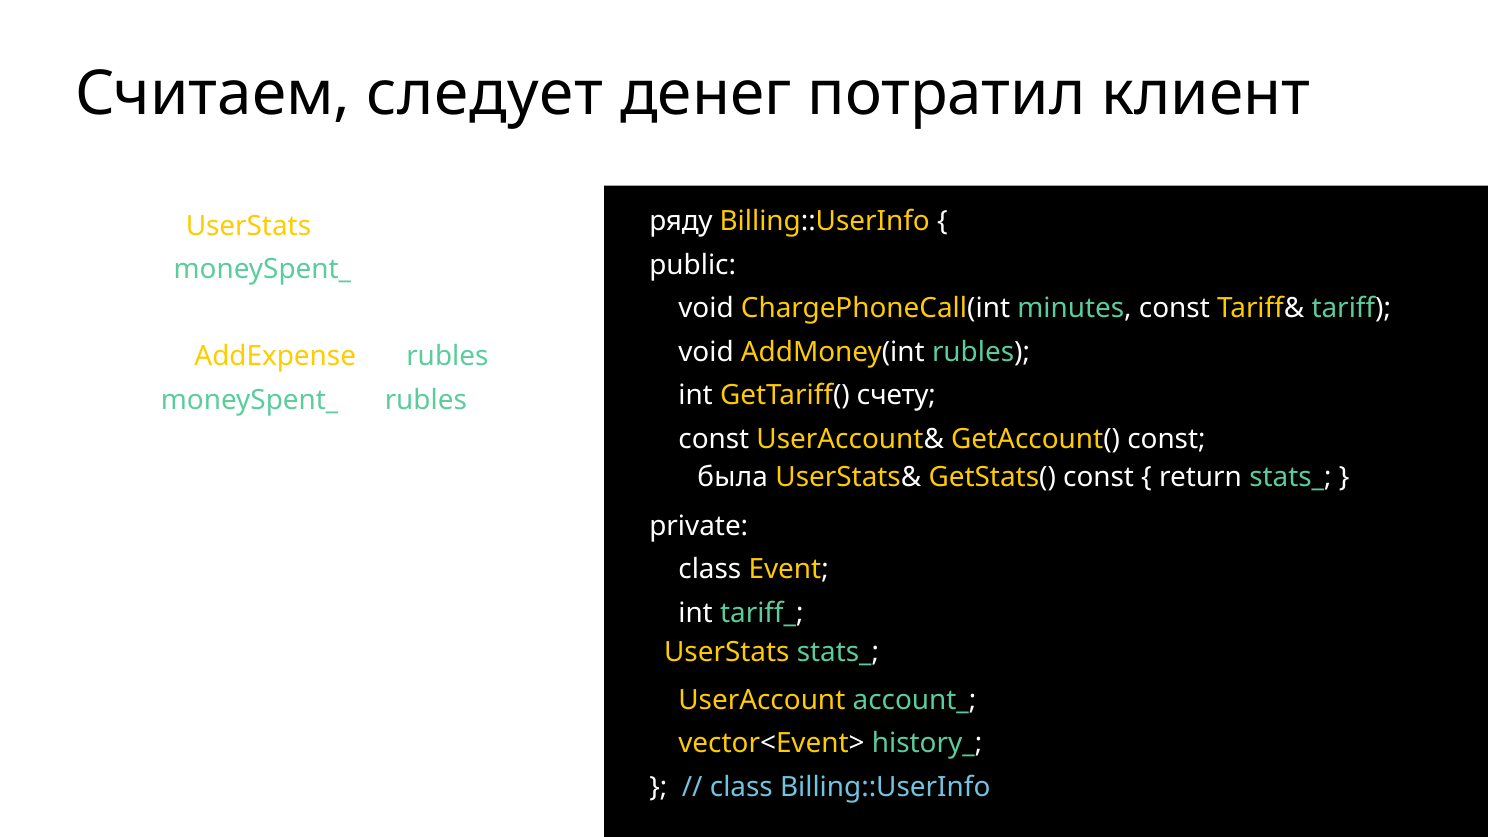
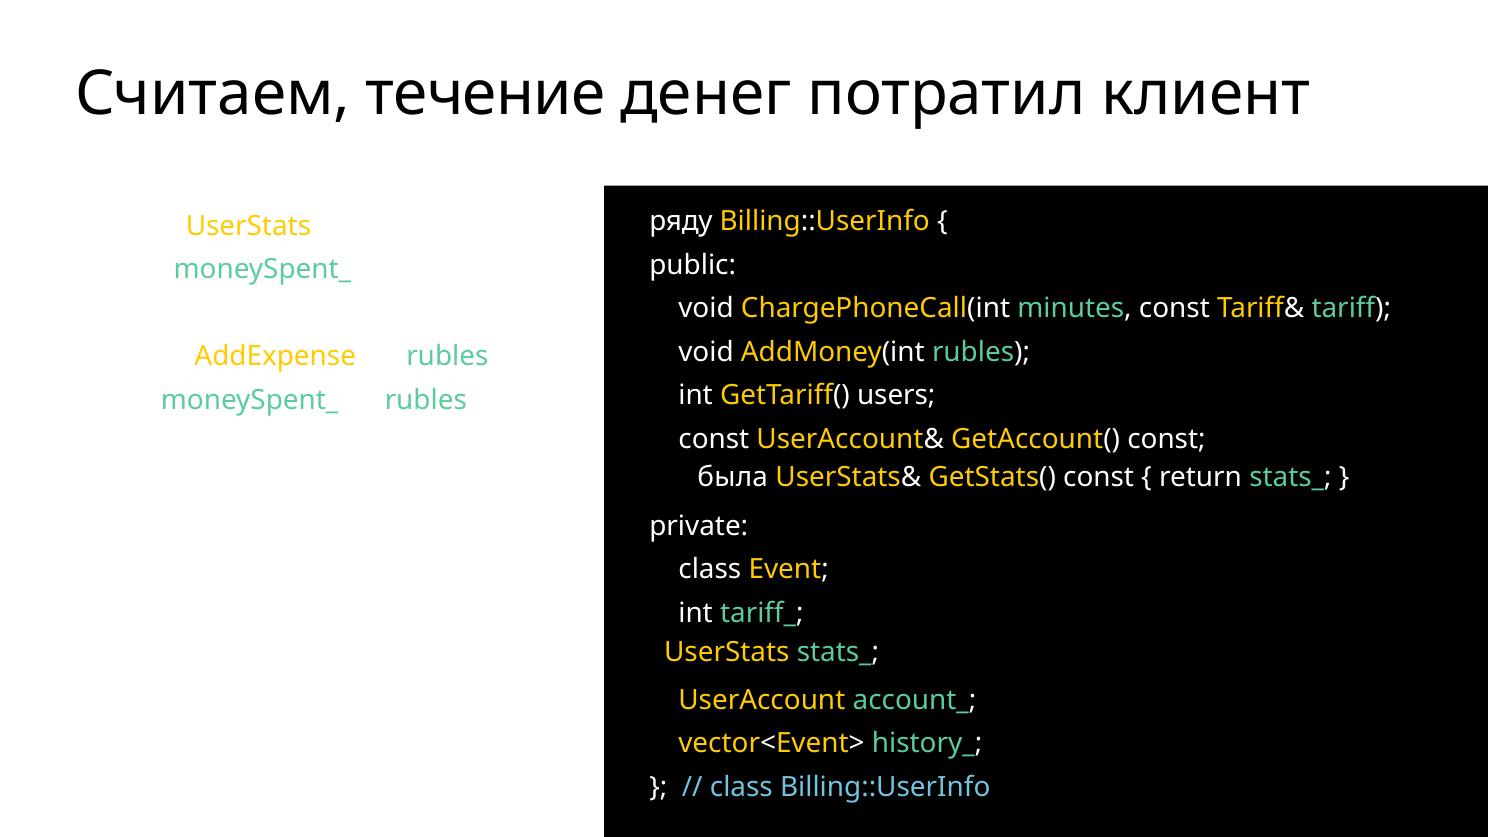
следует: следует -> течение
счету: счету -> users
